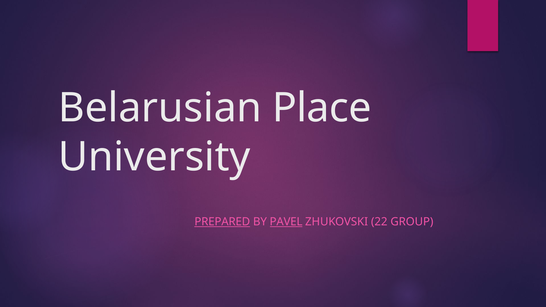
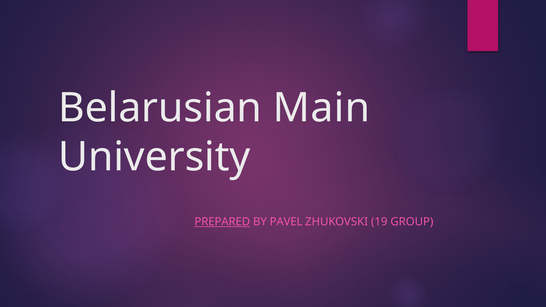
Place: Place -> Main
PAVEL underline: present -> none
22: 22 -> 19
